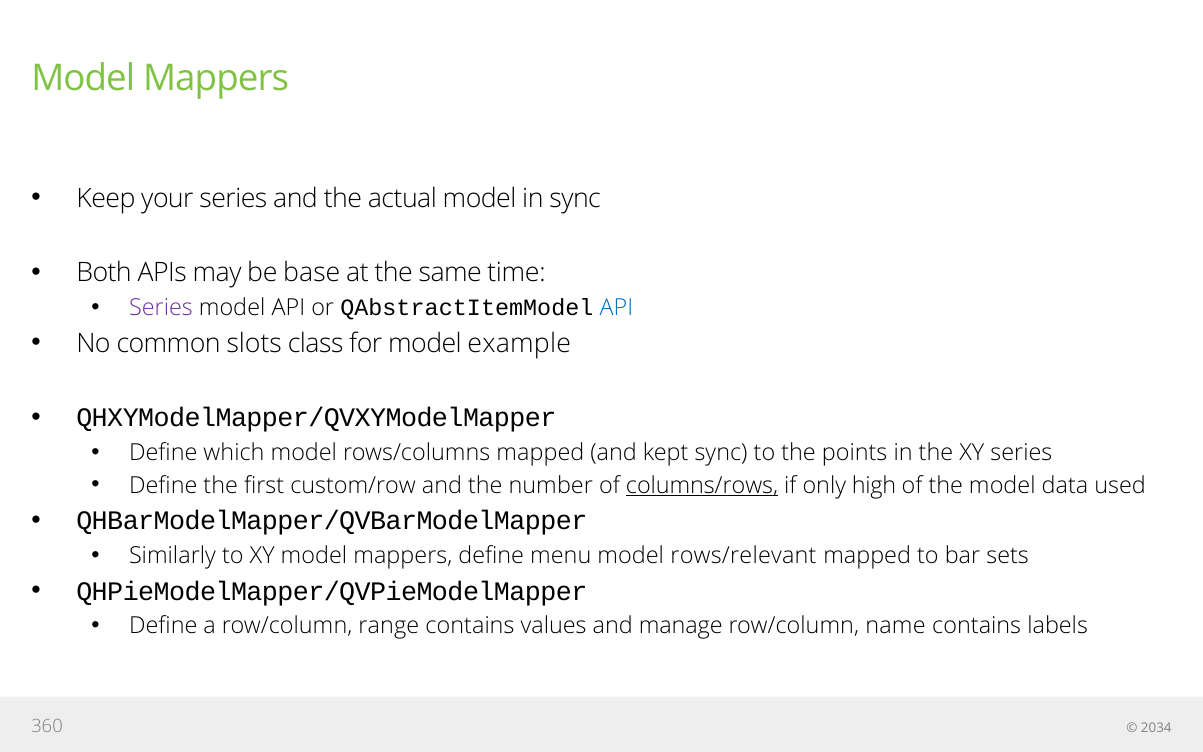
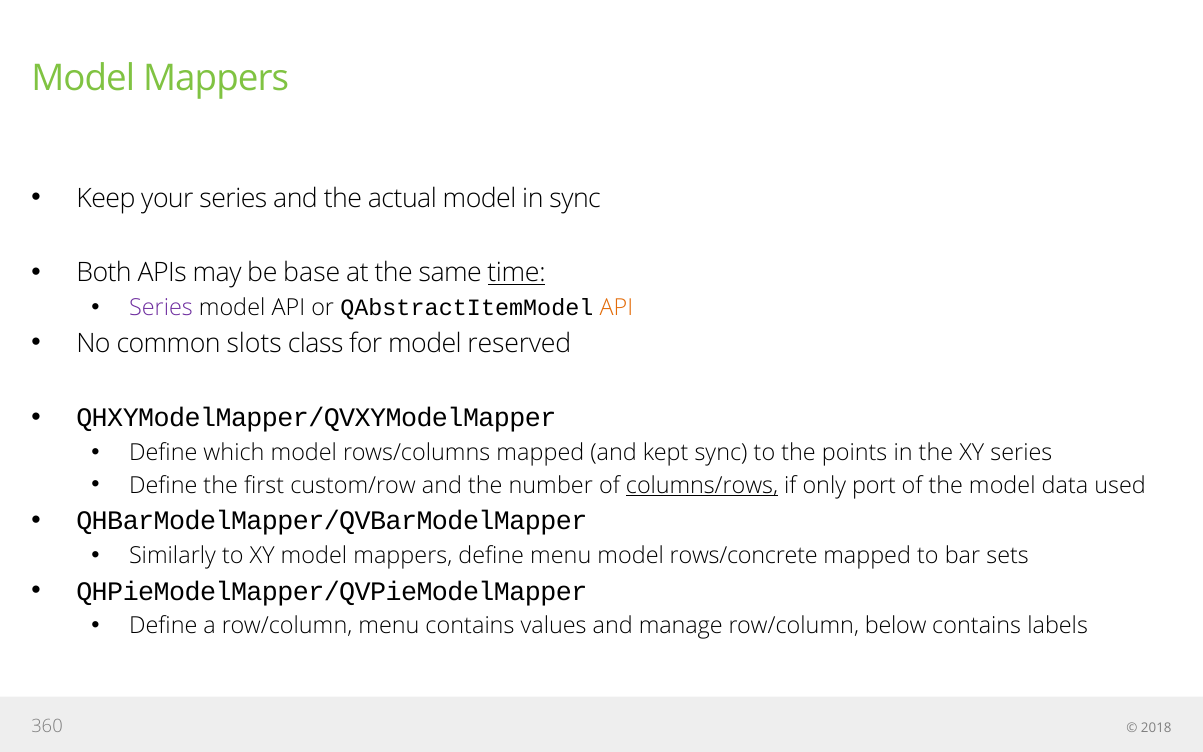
time underline: none -> present
API at (616, 308) colour: blue -> orange
example: example -> reserved
high: high -> port
rows/relevant: rows/relevant -> rows/concrete
row/column range: range -> menu
name: name -> below
2034: 2034 -> 2018
